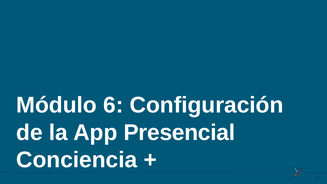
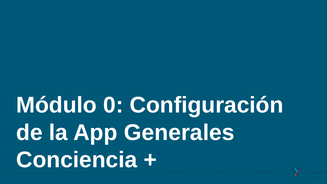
6: 6 -> 0
Presencial: Presencial -> Generales
